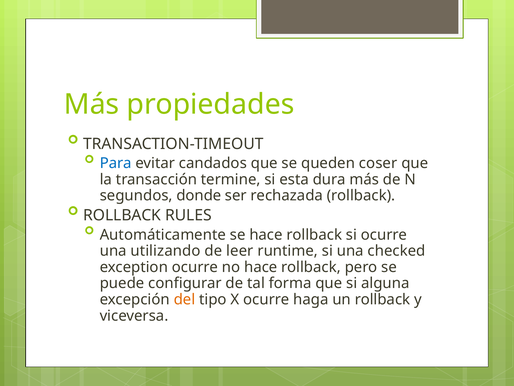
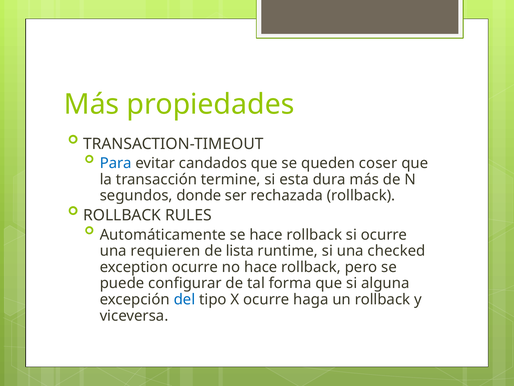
utilizando: utilizando -> requieren
leer: leer -> lista
del colour: orange -> blue
